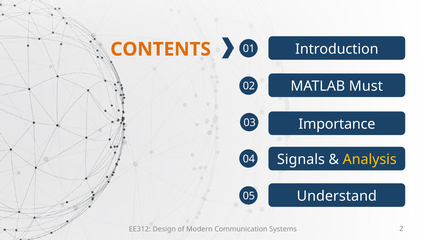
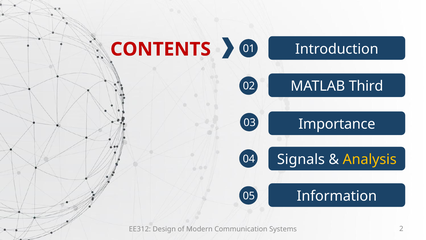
CONTENTS colour: orange -> red
Must: Must -> Third
Understand: Understand -> Information
